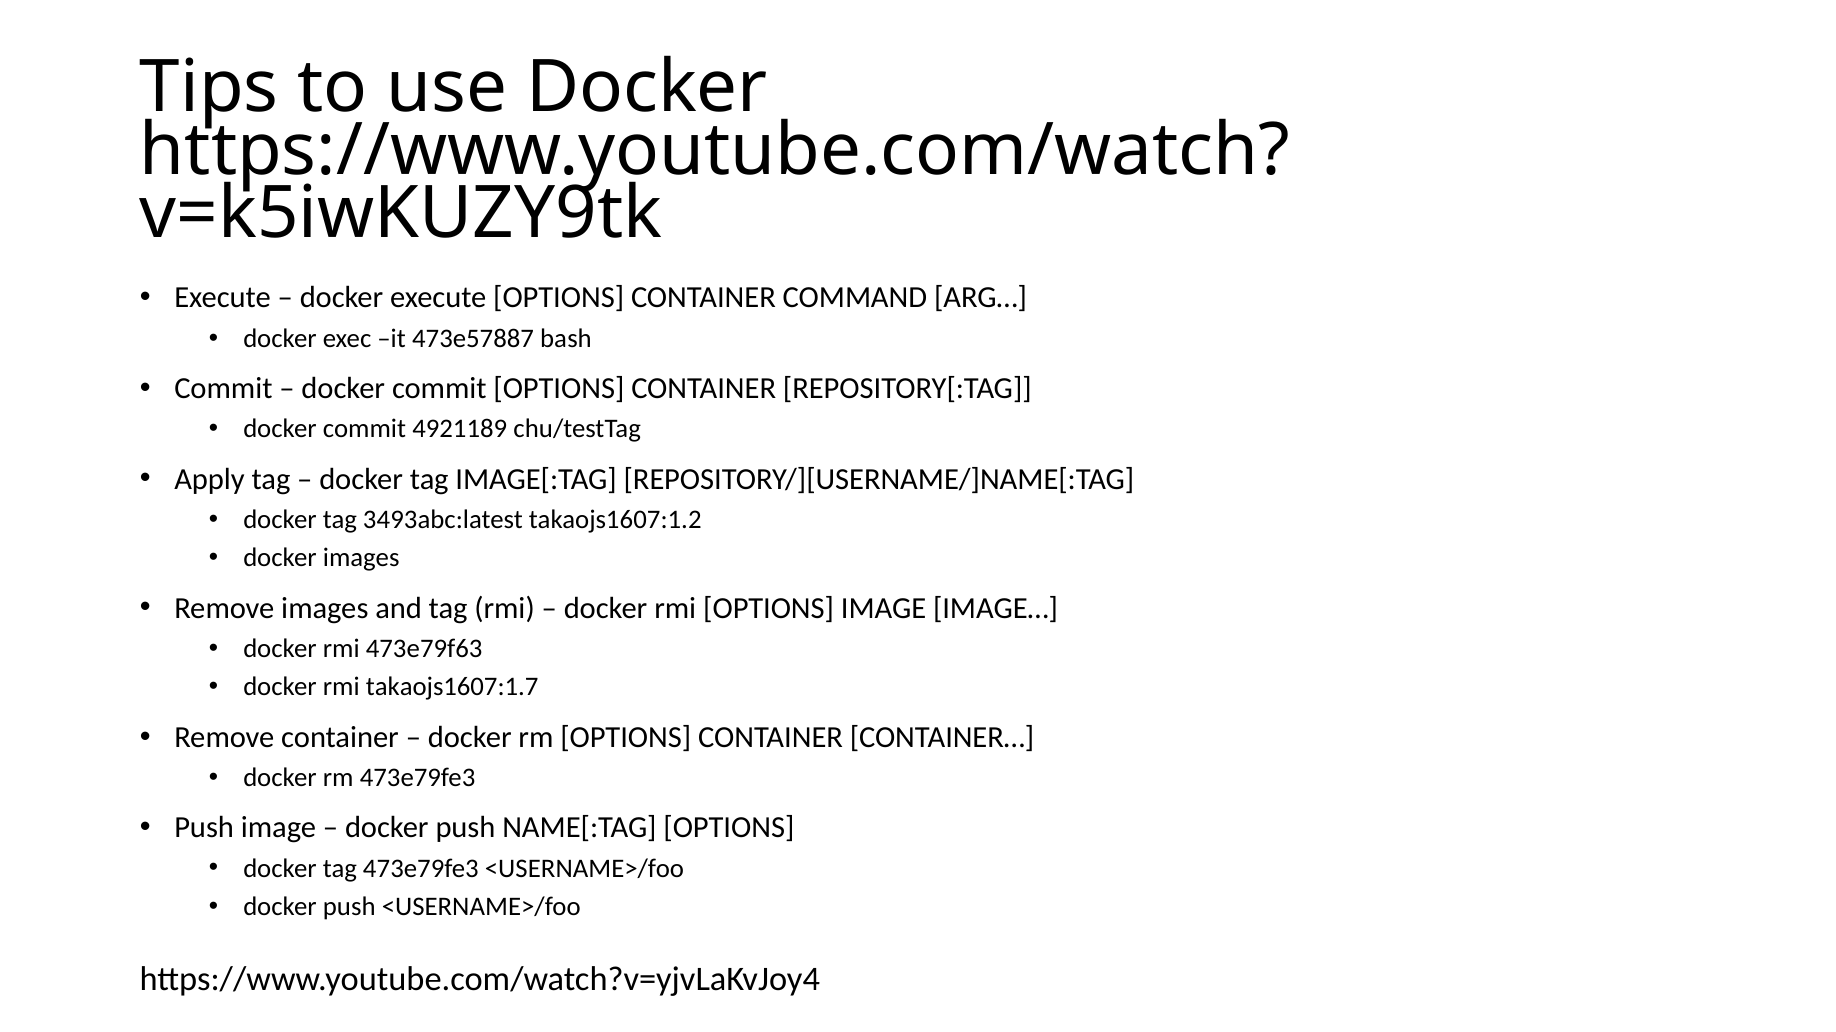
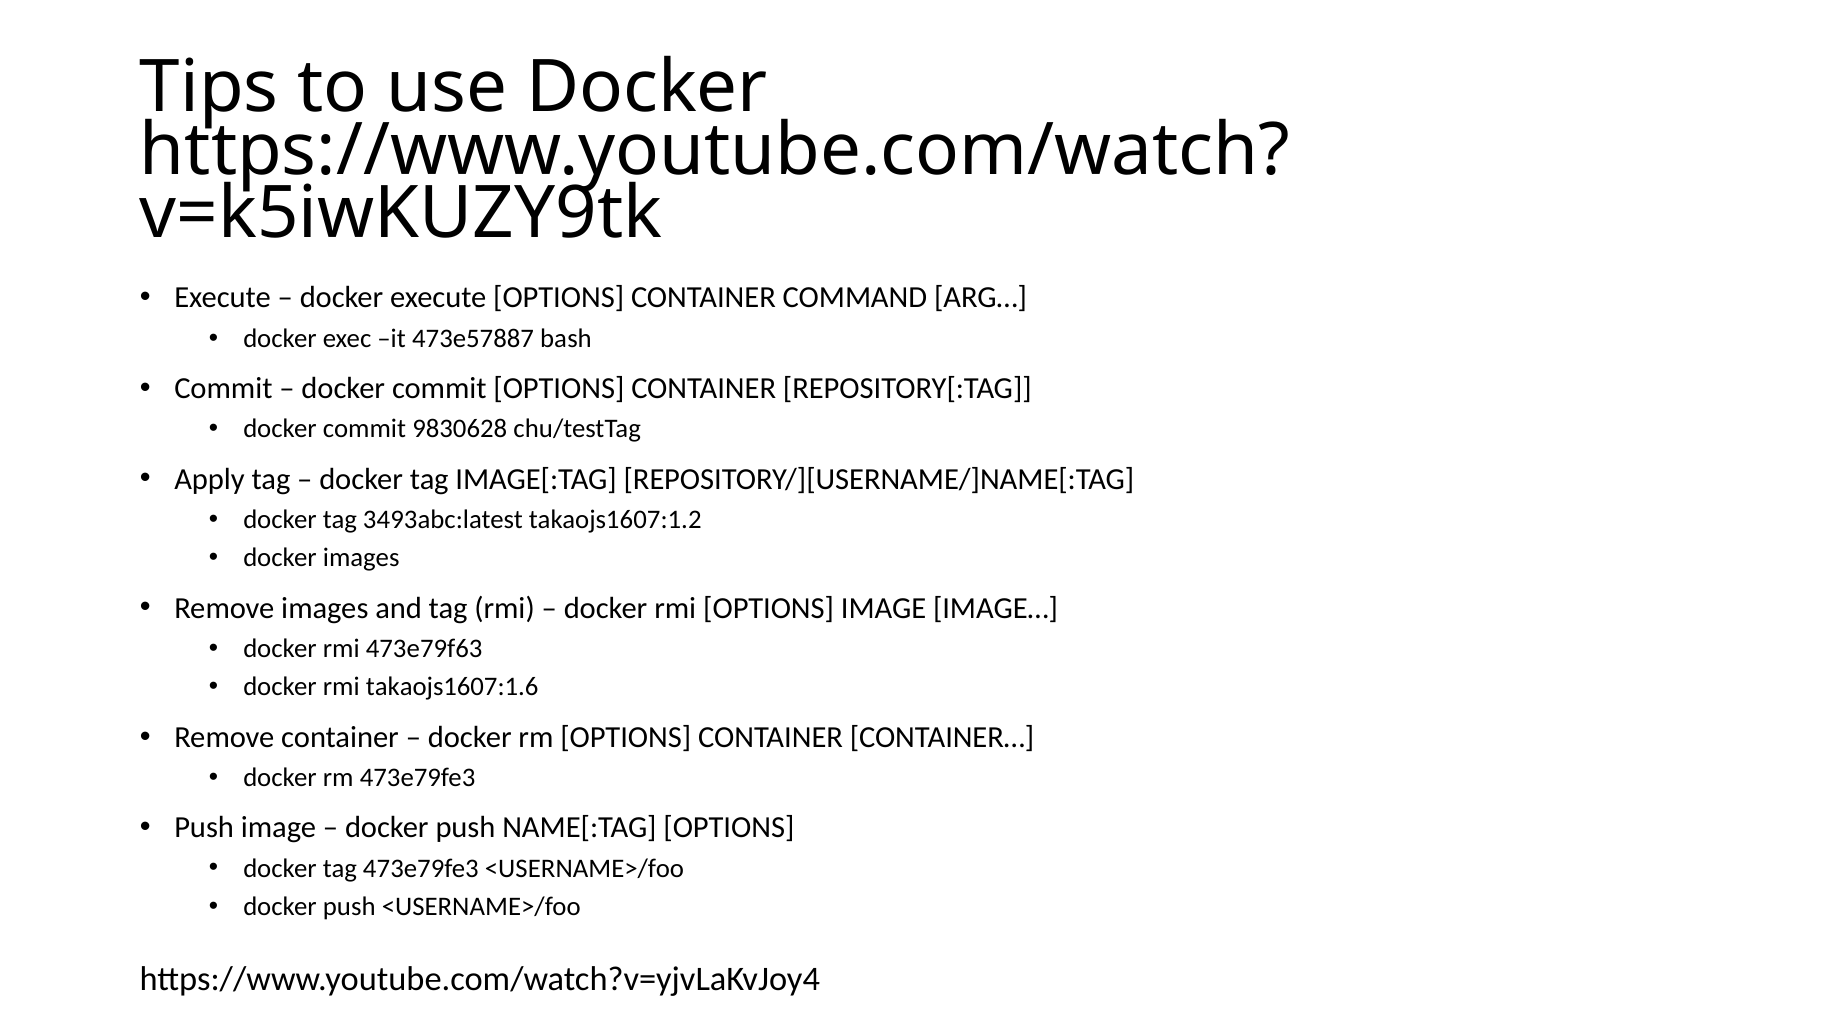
4921189: 4921189 -> 9830628
takaojs1607:1.7: takaojs1607:1.7 -> takaojs1607:1.6
